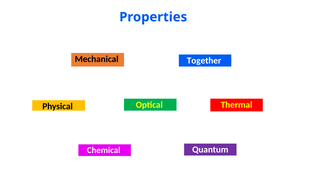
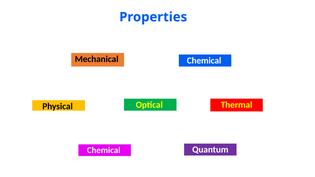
Mechanical Together: Together -> Chemical
